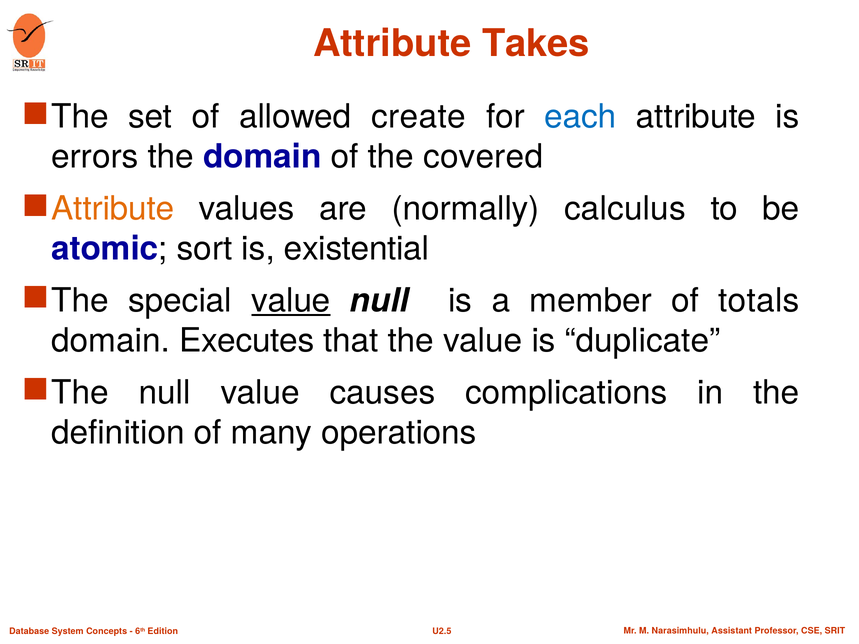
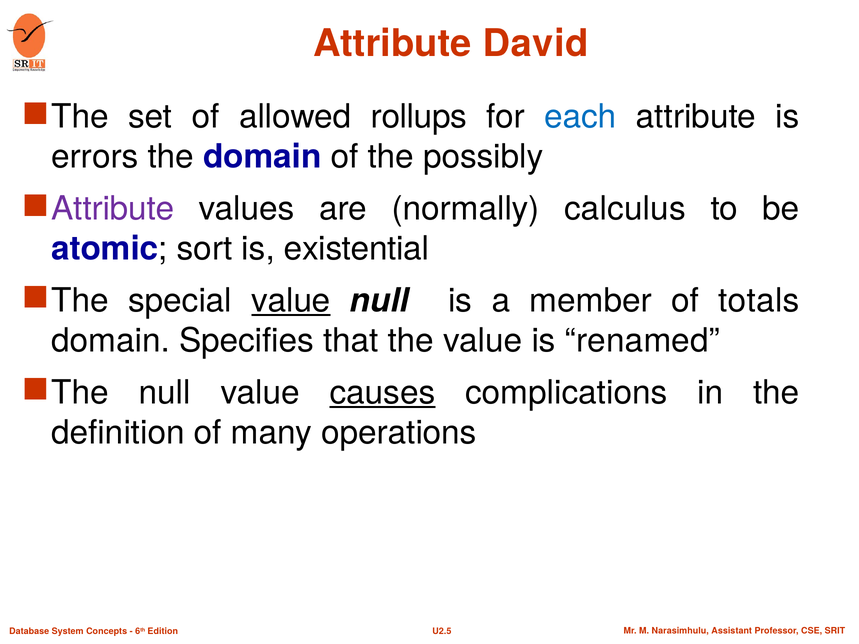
Takes: Takes -> David
create: create -> rollups
covered: covered -> possibly
Attribute at (113, 209) colour: orange -> purple
Executes: Executes -> Specifies
duplicate: duplicate -> renamed
causes underline: none -> present
